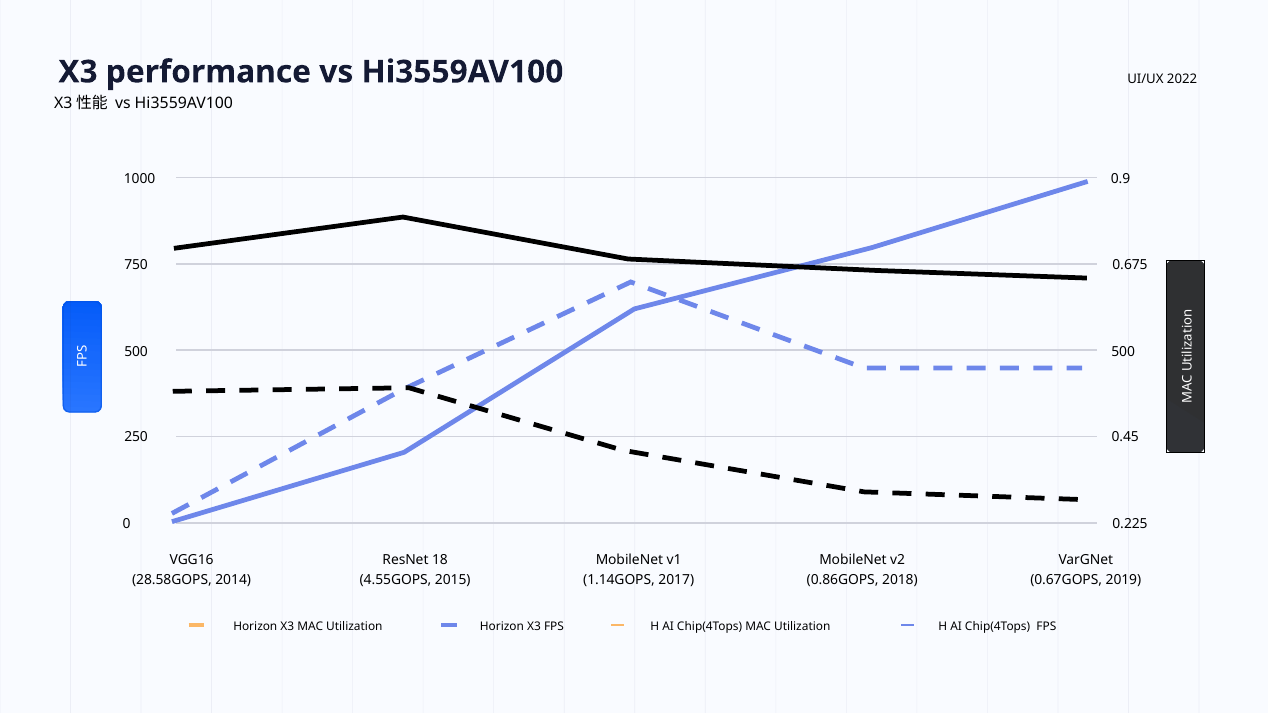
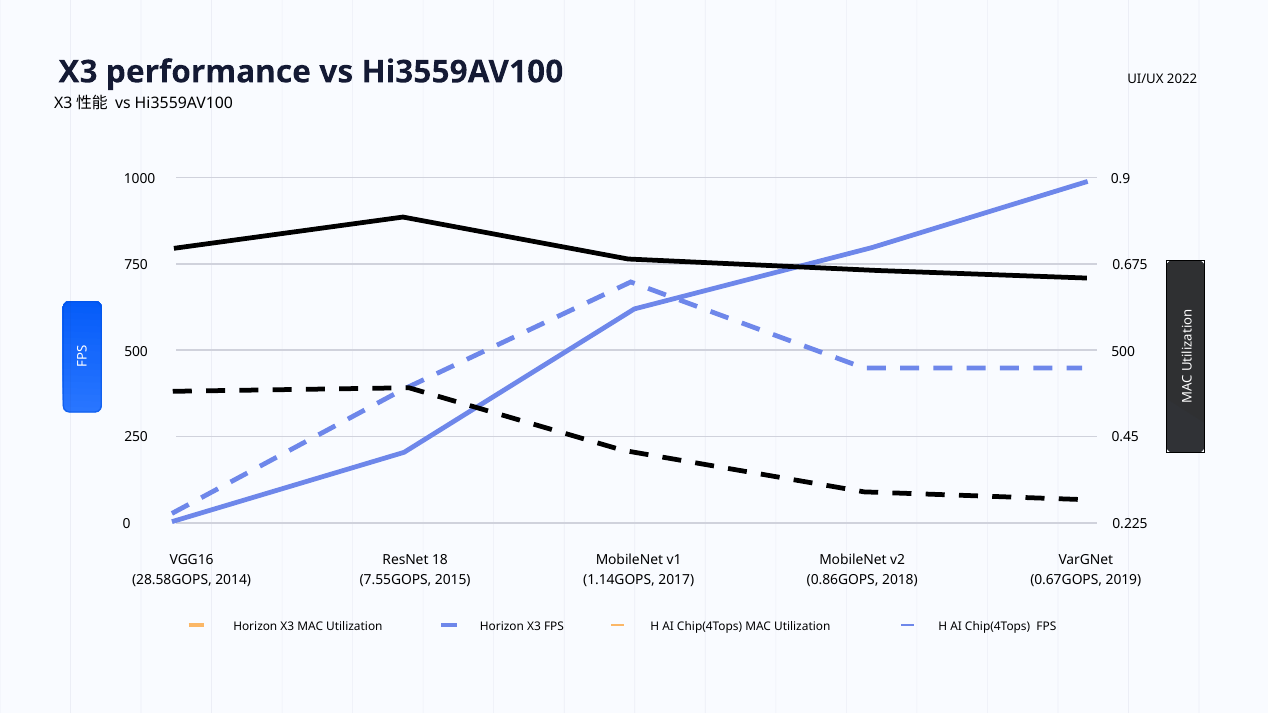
4.55GOPS: 4.55GOPS -> 7.55GOPS
